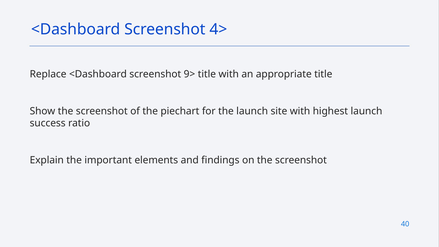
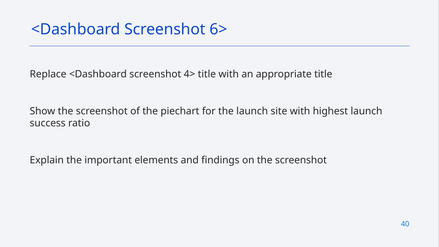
4>: 4> -> 6>
9>: 9> -> 4>
